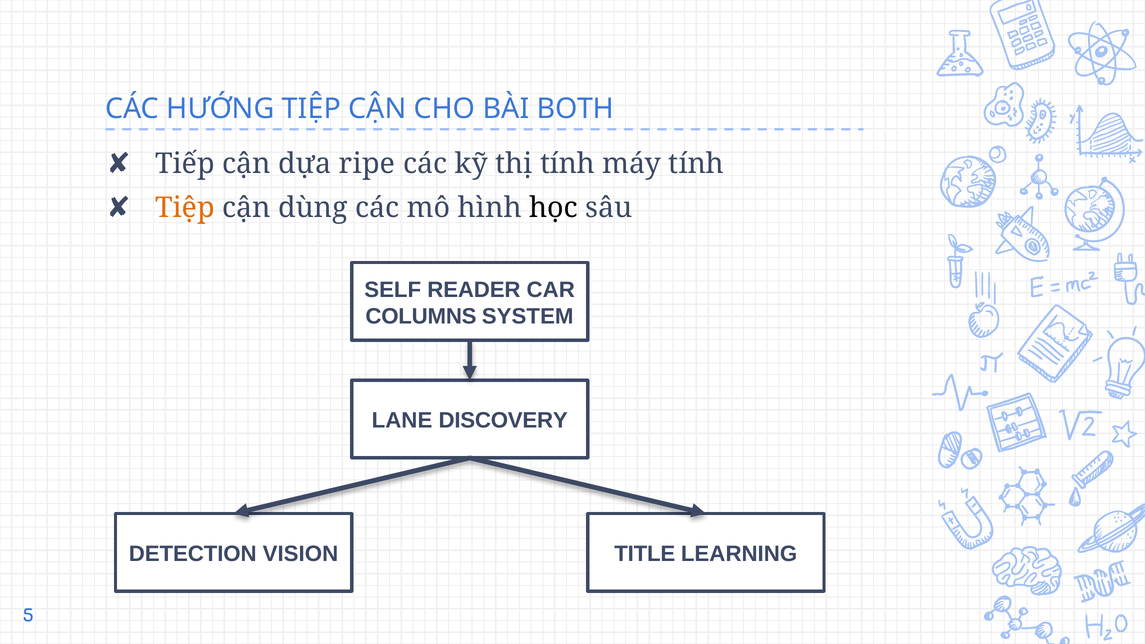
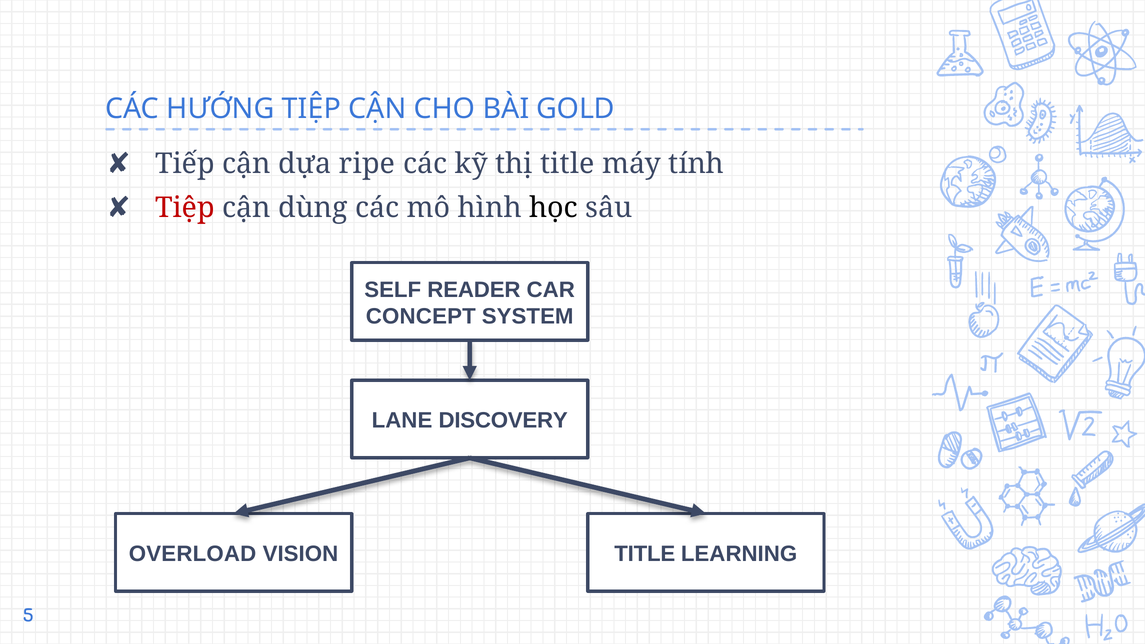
BOTH: BOTH -> GOLD
thị tính: tính -> title
Tiệp at (185, 208) colour: orange -> red
COLUMNS: COLUMNS -> CONCEPT
DETECTION: DETECTION -> OVERLOAD
